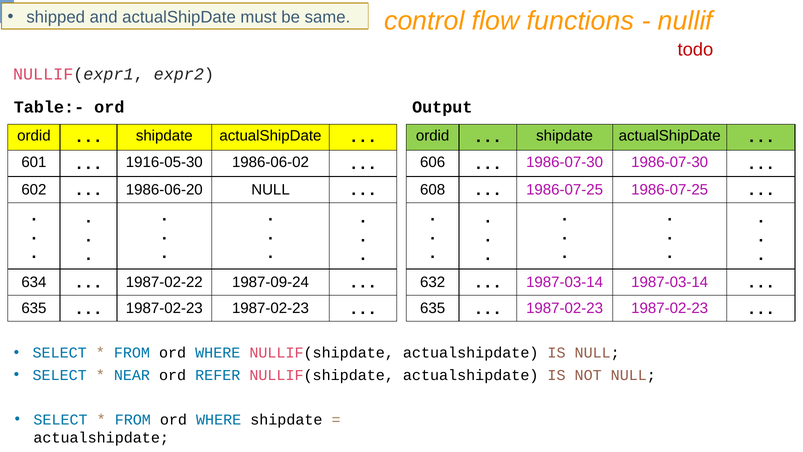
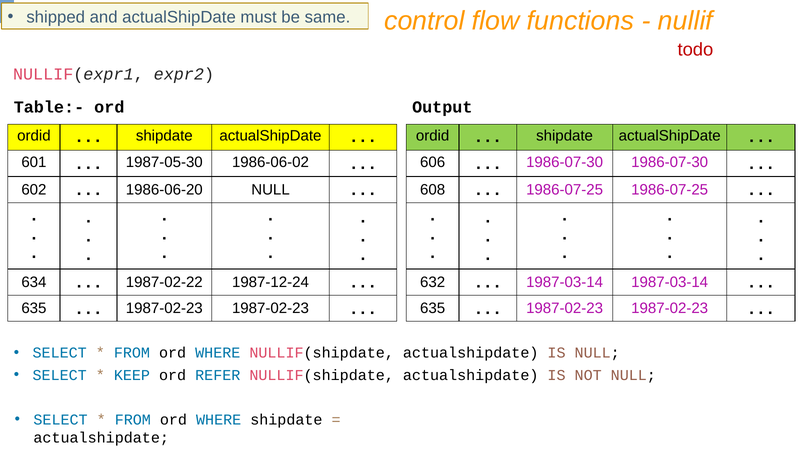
1916-05-30: 1916-05-30 -> 1987-05-30
1987-09-24: 1987-09-24 -> 1987-12-24
NEAR: NEAR -> KEEP
